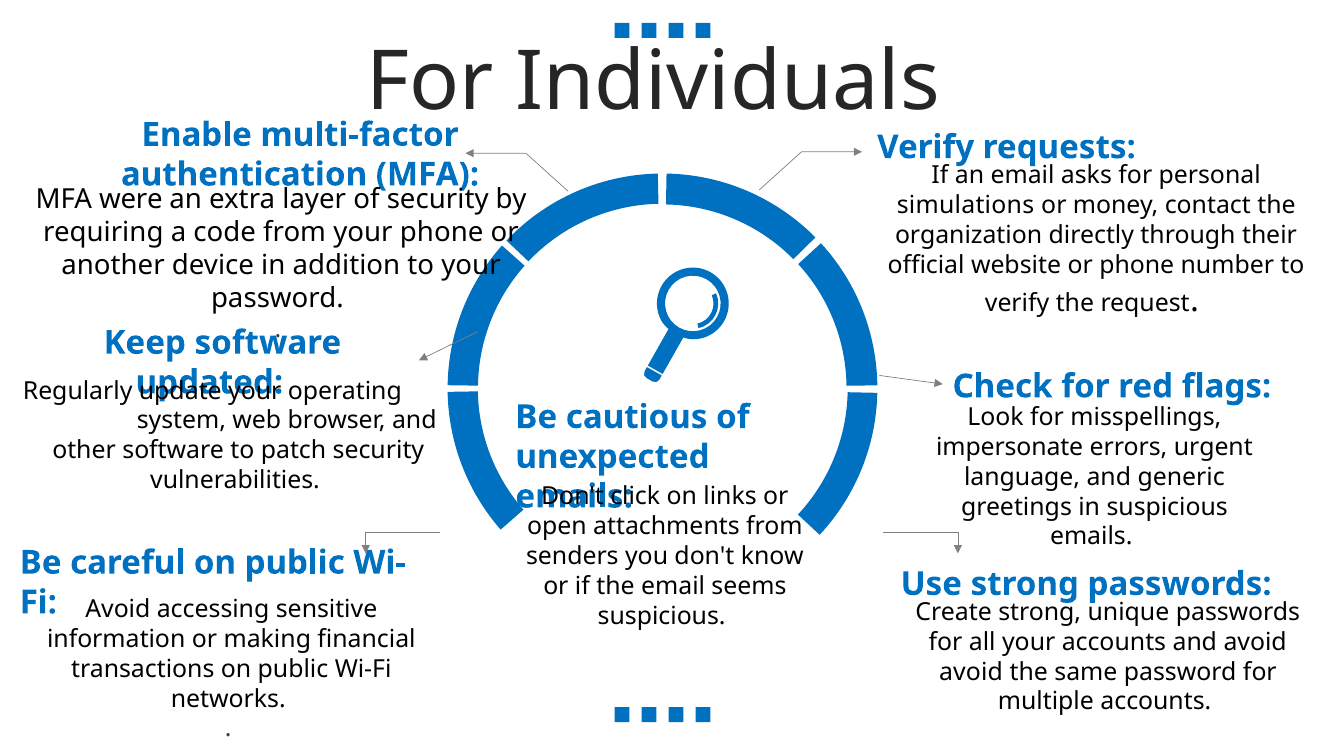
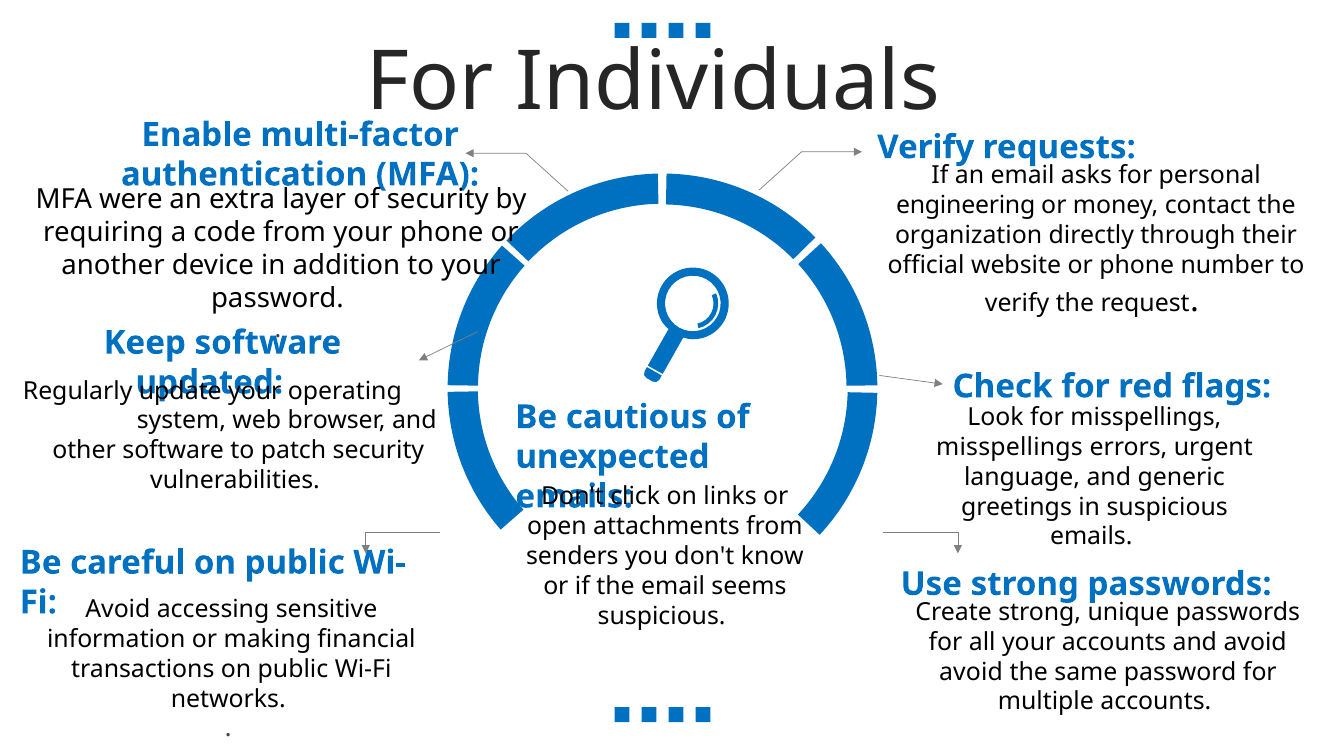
simulations: simulations -> engineering
impersonate at (1010, 448): impersonate -> misspellings
